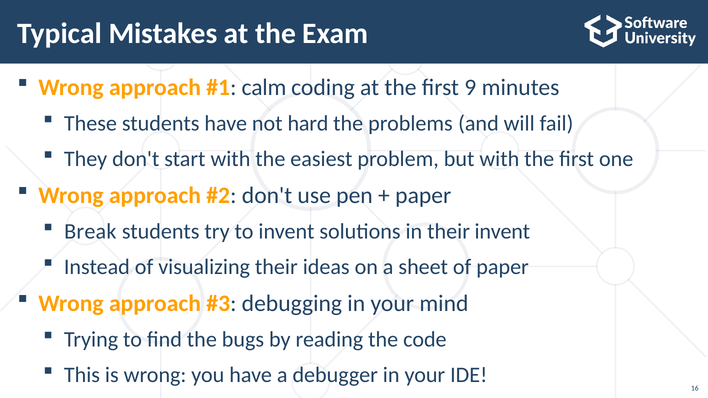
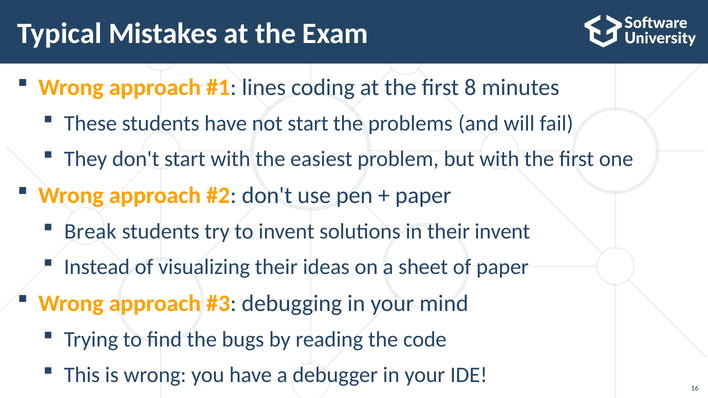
calm: calm -> lines
9: 9 -> 8
not hard: hard -> start
